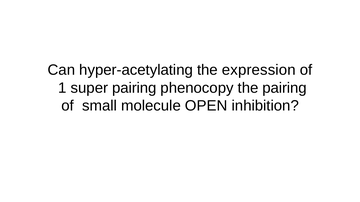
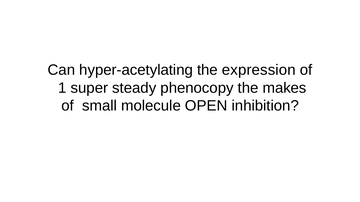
super pairing: pairing -> steady
the pairing: pairing -> makes
